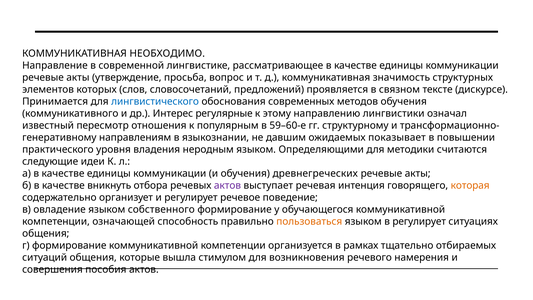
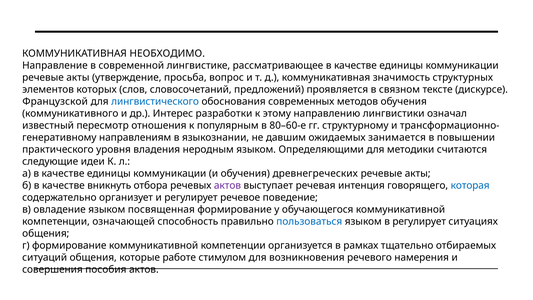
Принимается: Принимается -> Французской
регулярные: регулярные -> разработки
59–60-е: 59–60-е -> 80–60-е
показывает: показывает -> занимается
которая colour: orange -> blue
собственного: собственного -> посвященная
пользоваться colour: orange -> blue
вышла: вышла -> работе
